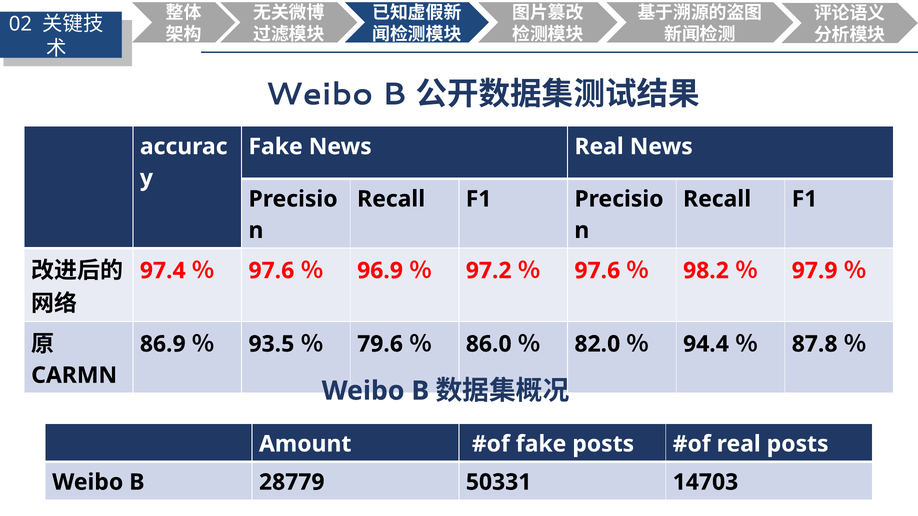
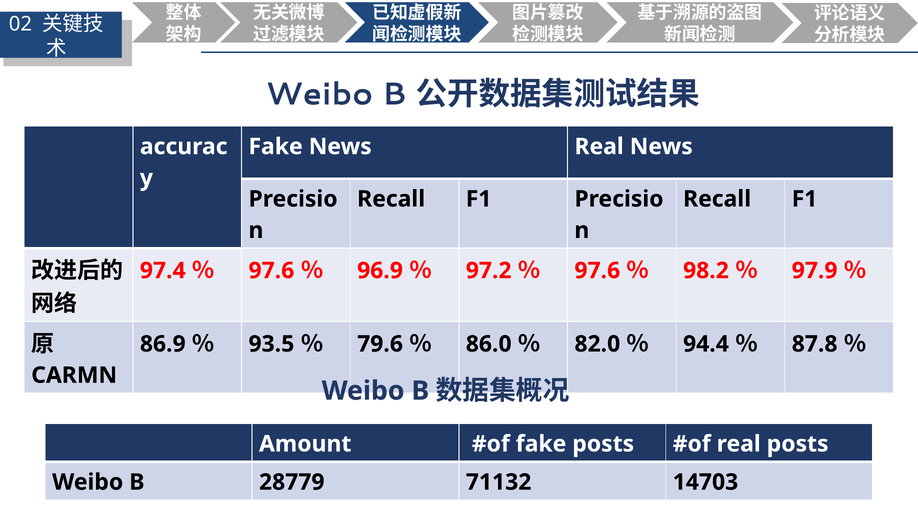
50331: 50331 -> 71132
